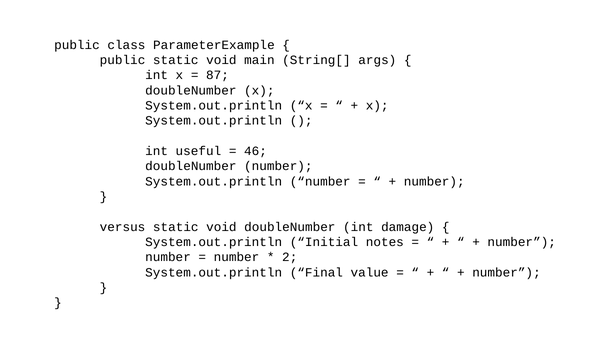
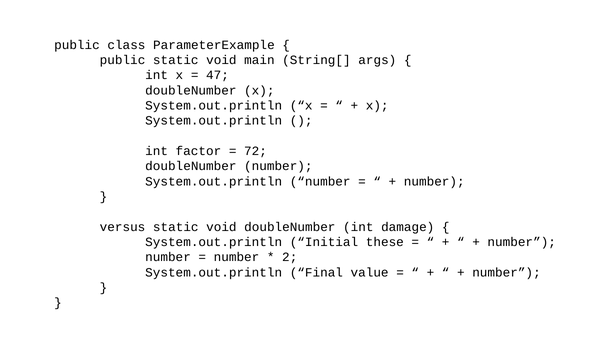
87: 87 -> 47
useful: useful -> factor
46: 46 -> 72
notes: notes -> these
